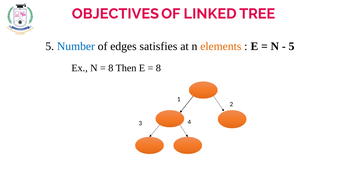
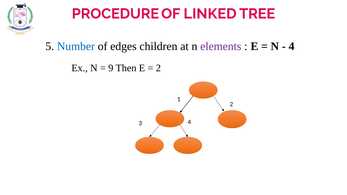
OBJECTIVES: OBJECTIVES -> PROCEDURE
satisfies: satisfies -> children
elements colour: orange -> purple
5 at (292, 46): 5 -> 4
8 at (111, 68): 8 -> 9
8 at (158, 68): 8 -> 2
